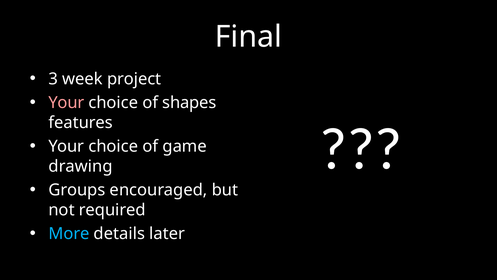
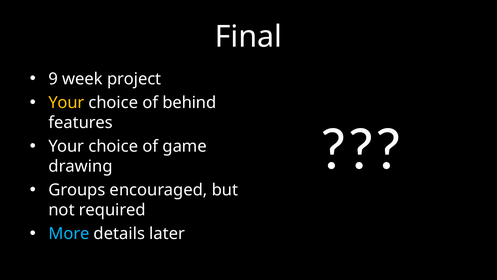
3: 3 -> 9
Your at (66, 103) colour: pink -> yellow
shapes: shapes -> behind
